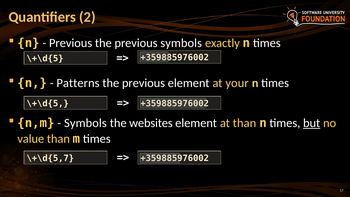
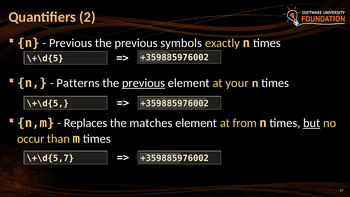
previous at (143, 83) underline: none -> present
Symbols at (85, 123): Symbols -> Replaces
websites: websites -> matches
at than: than -> from
value: value -> occur
